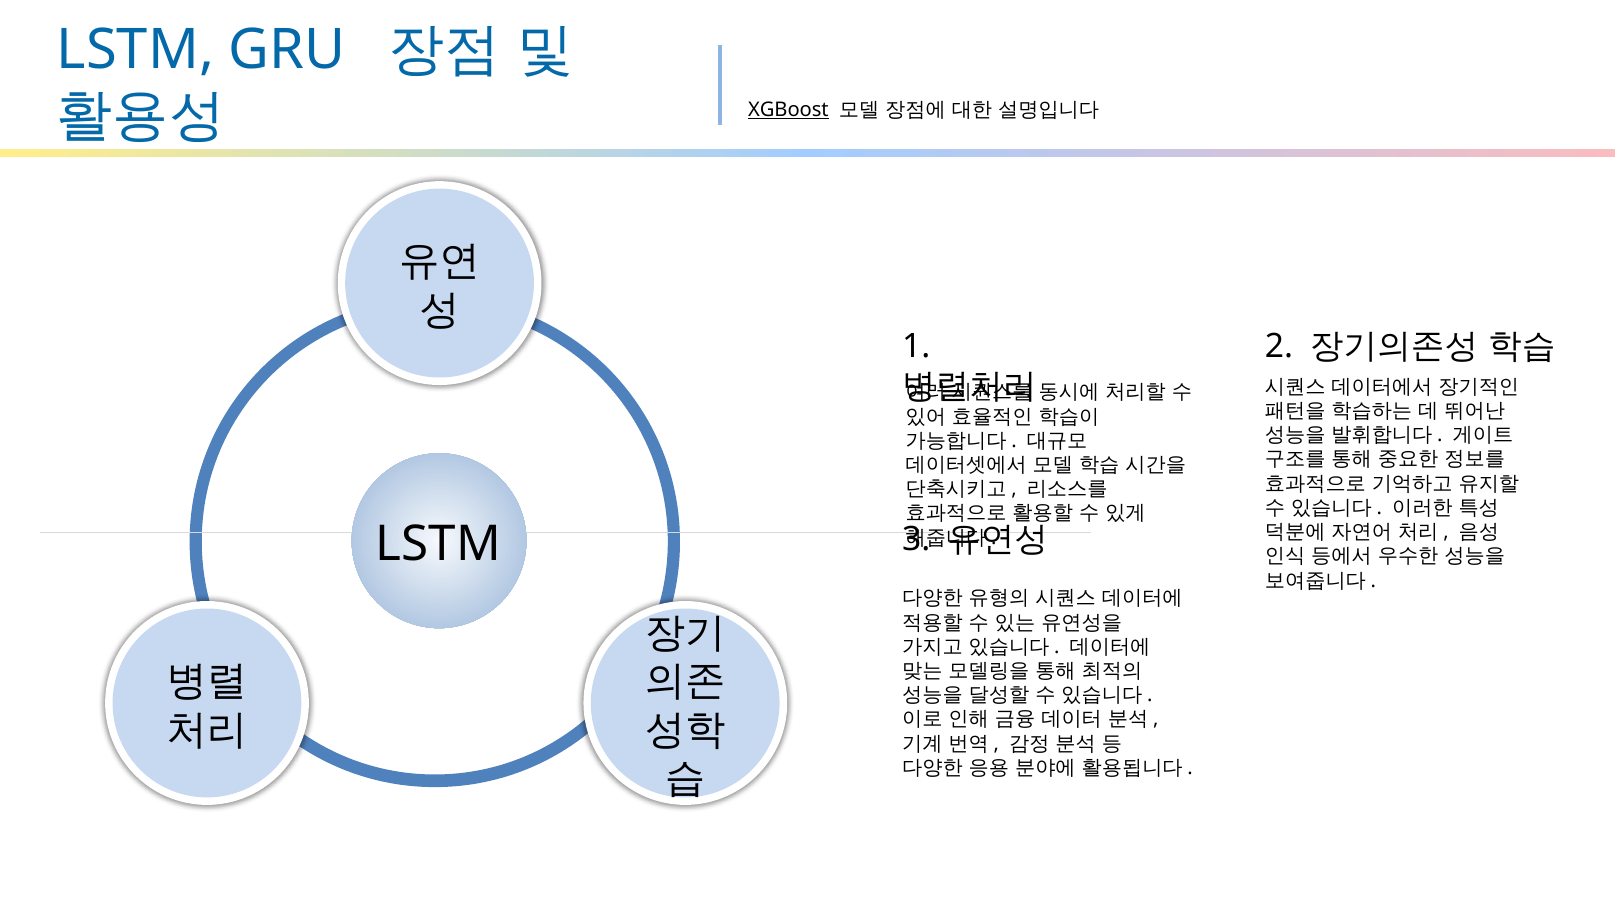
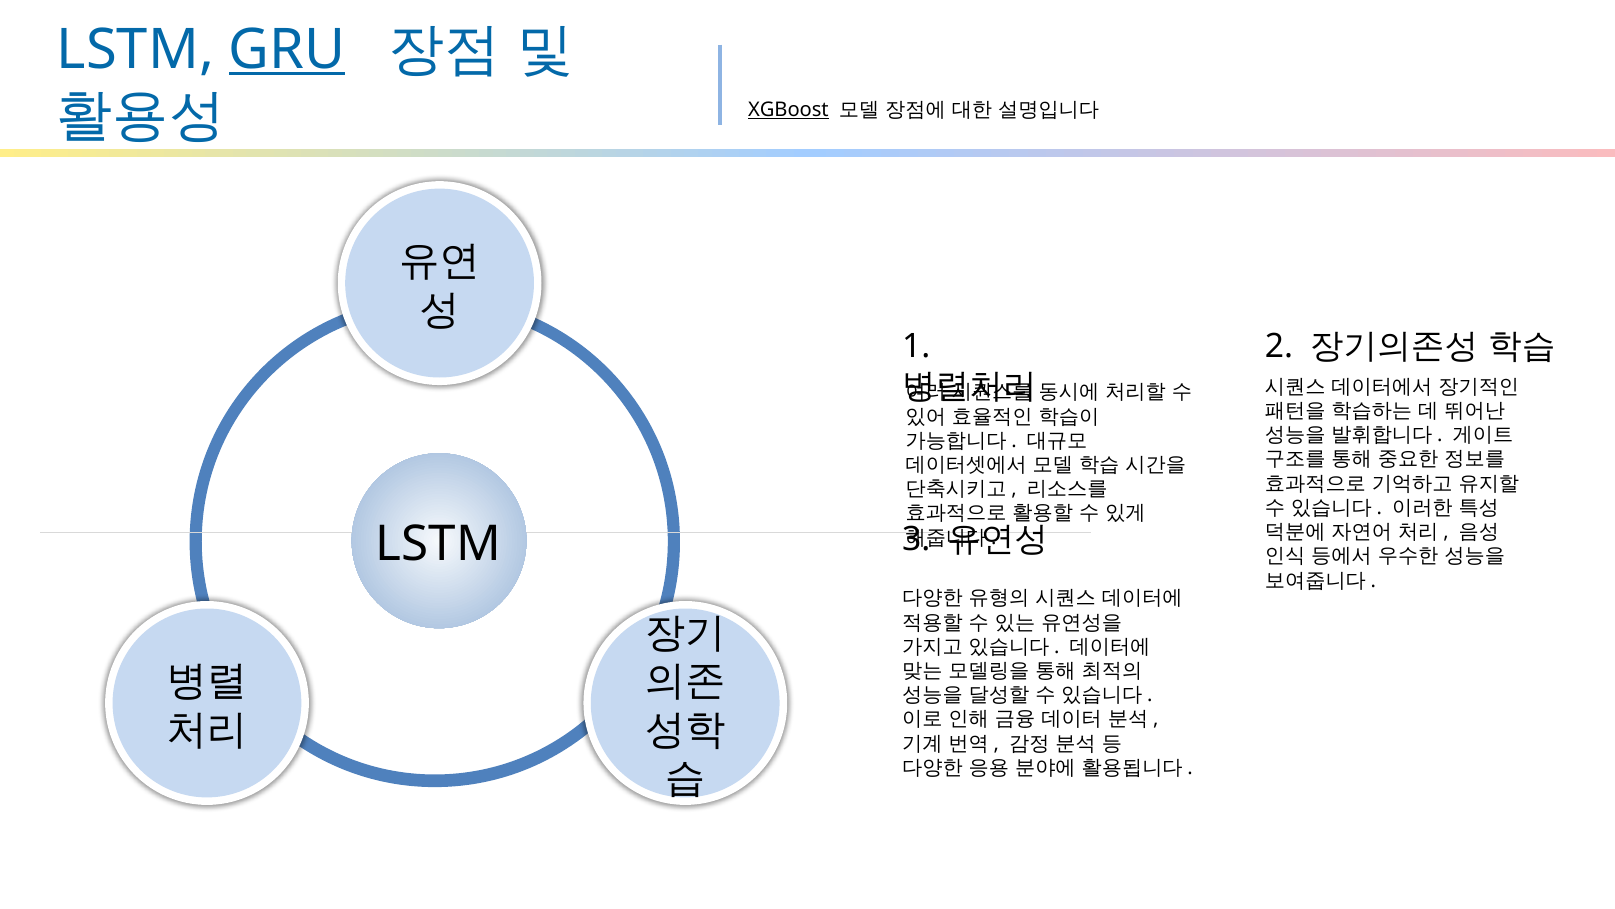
GRU underline: none -> present
